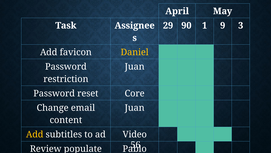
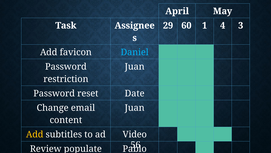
90: 90 -> 60
9: 9 -> 4
Daniel colour: yellow -> light blue
Core: Core -> Date
